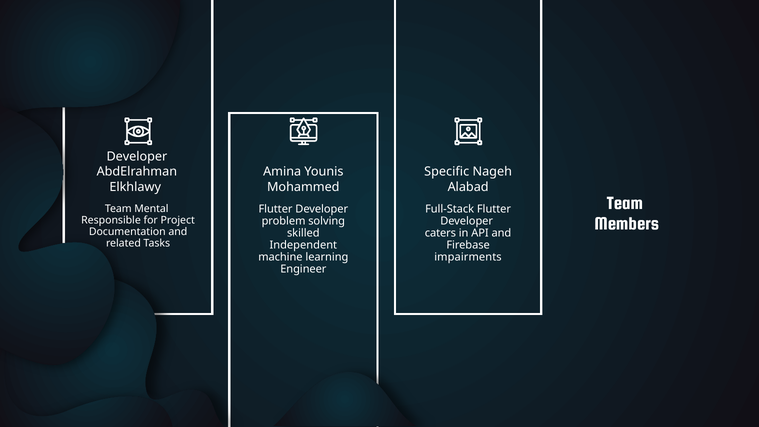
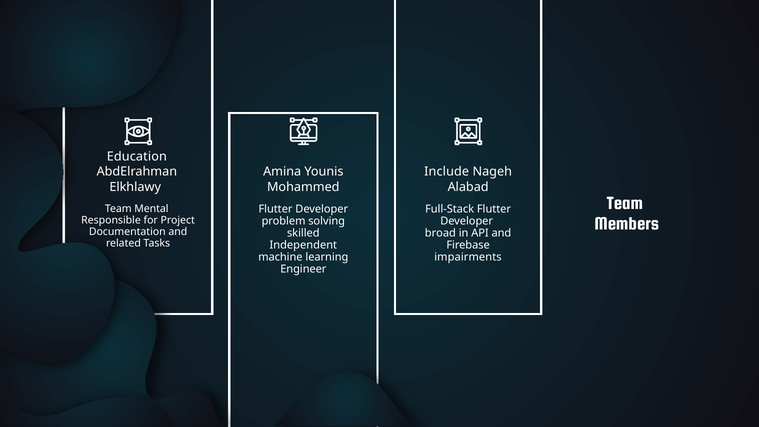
Developer at (137, 157): Developer -> Education
Specific: Specific -> Include
caters: caters -> broad
